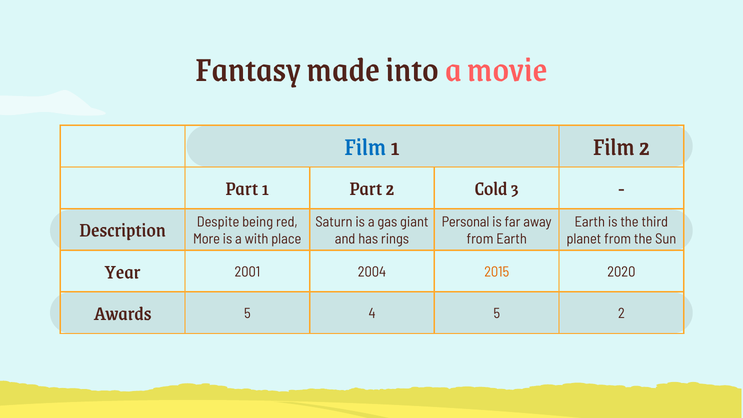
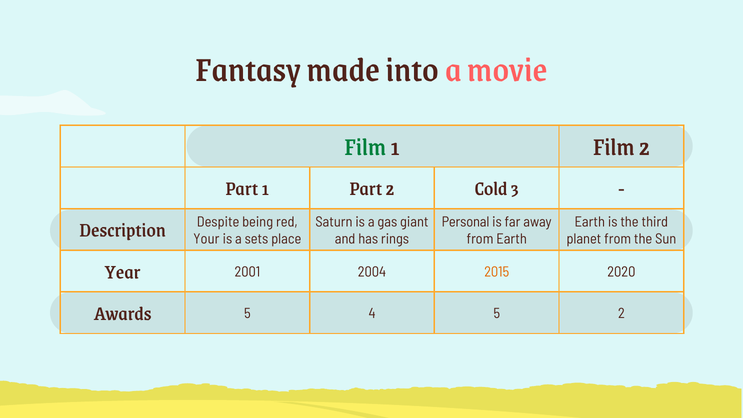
Film at (365, 147) colour: blue -> green
More: More -> Your
with: with -> sets
